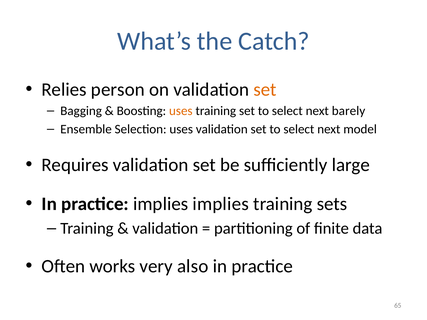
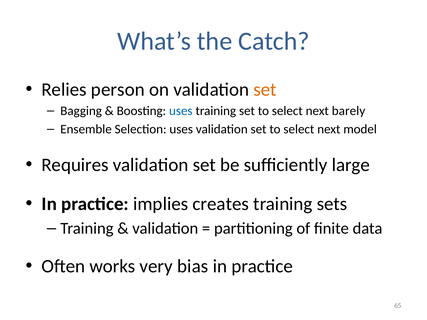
uses at (181, 111) colour: orange -> blue
implies implies: implies -> creates
also: also -> bias
